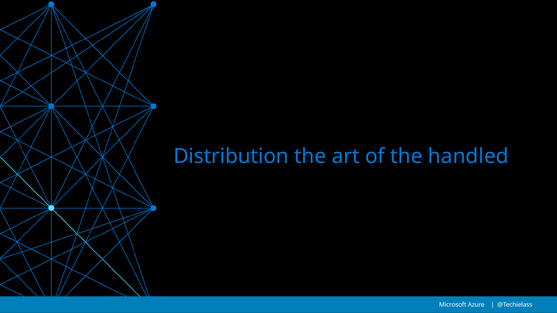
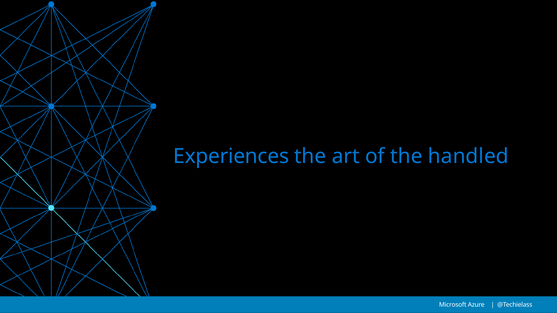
Distribution: Distribution -> Experiences
